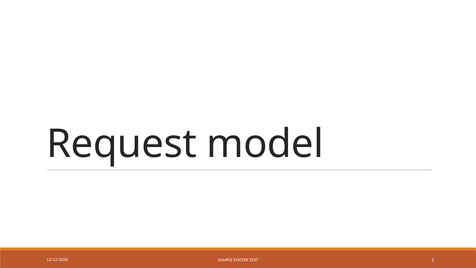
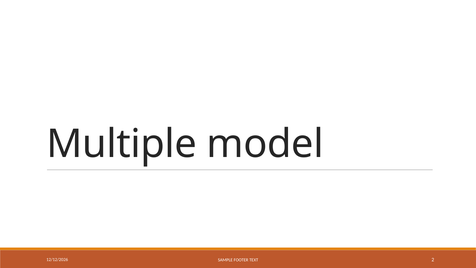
Request: Request -> Multiple
